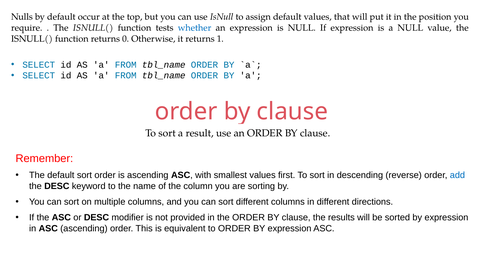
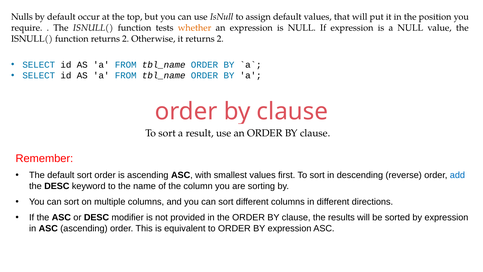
whether colour: blue -> orange
function returns 0: 0 -> 2
it returns 1: 1 -> 2
